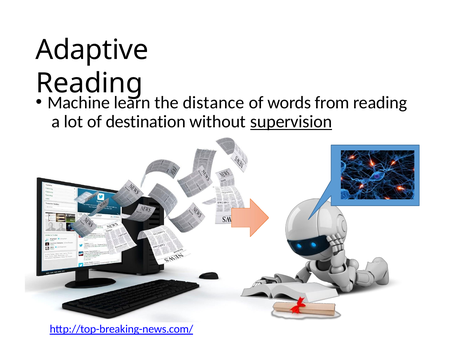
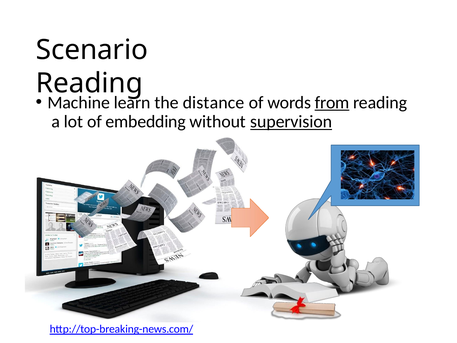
Adaptive: Adaptive -> Scenario
from underline: none -> present
destination: destination -> embedding
